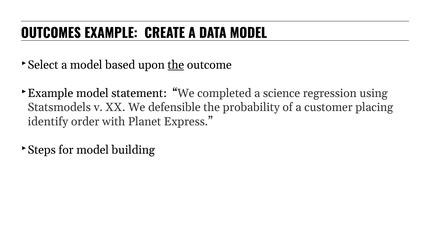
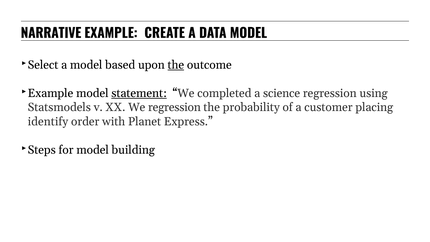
OUTCOMES: OUTCOMES -> NARRATIVE
statement underline: none -> present
We defensible: defensible -> regression
